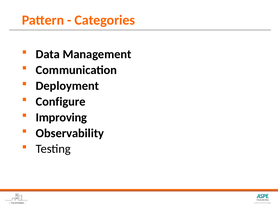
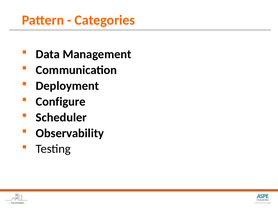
Improving: Improving -> Scheduler
